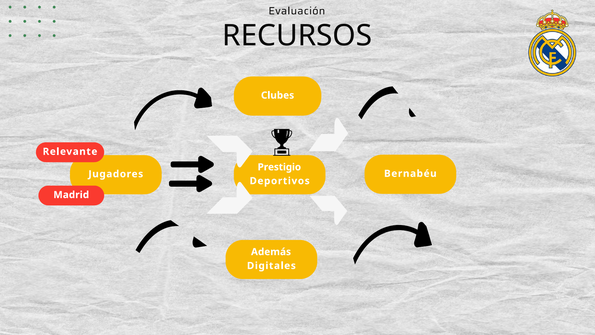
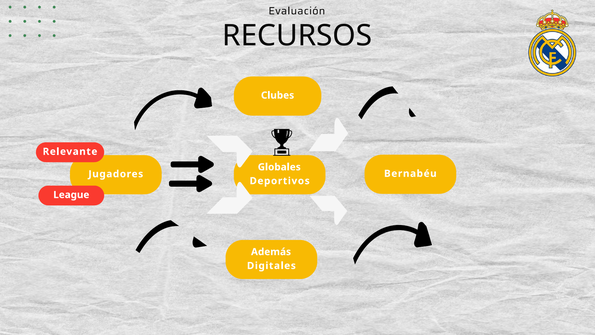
Prestigio: Prestigio -> Globales
Madrid: Madrid -> League
